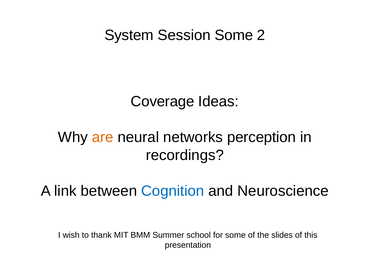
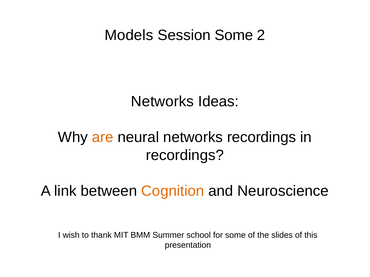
System: System -> Models
Coverage at (163, 102): Coverage -> Networks
networks perception: perception -> recordings
Cognition colour: blue -> orange
